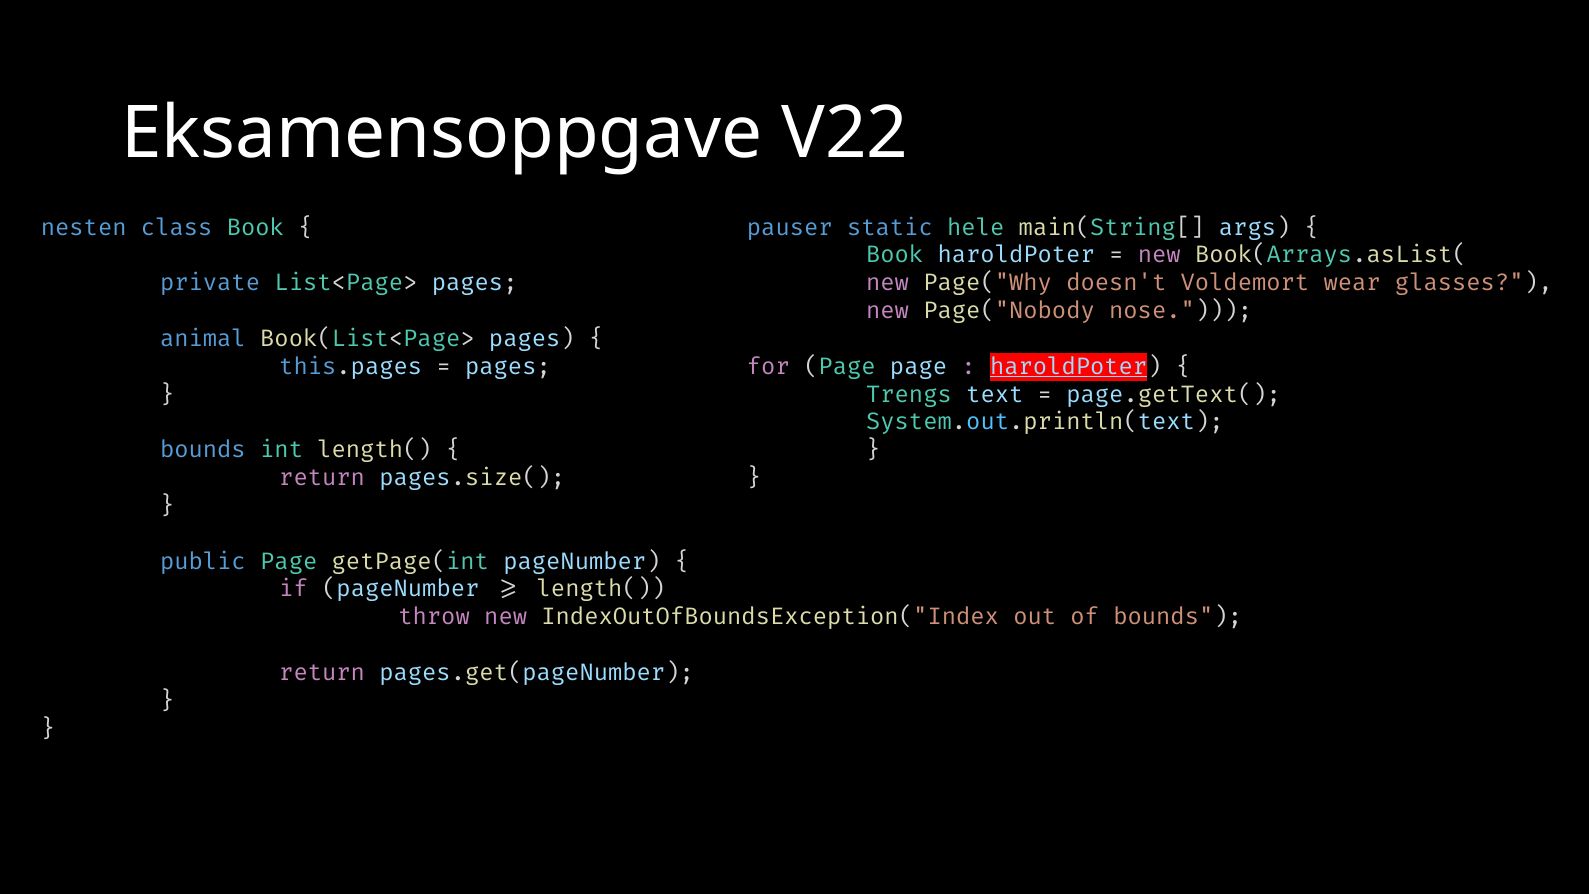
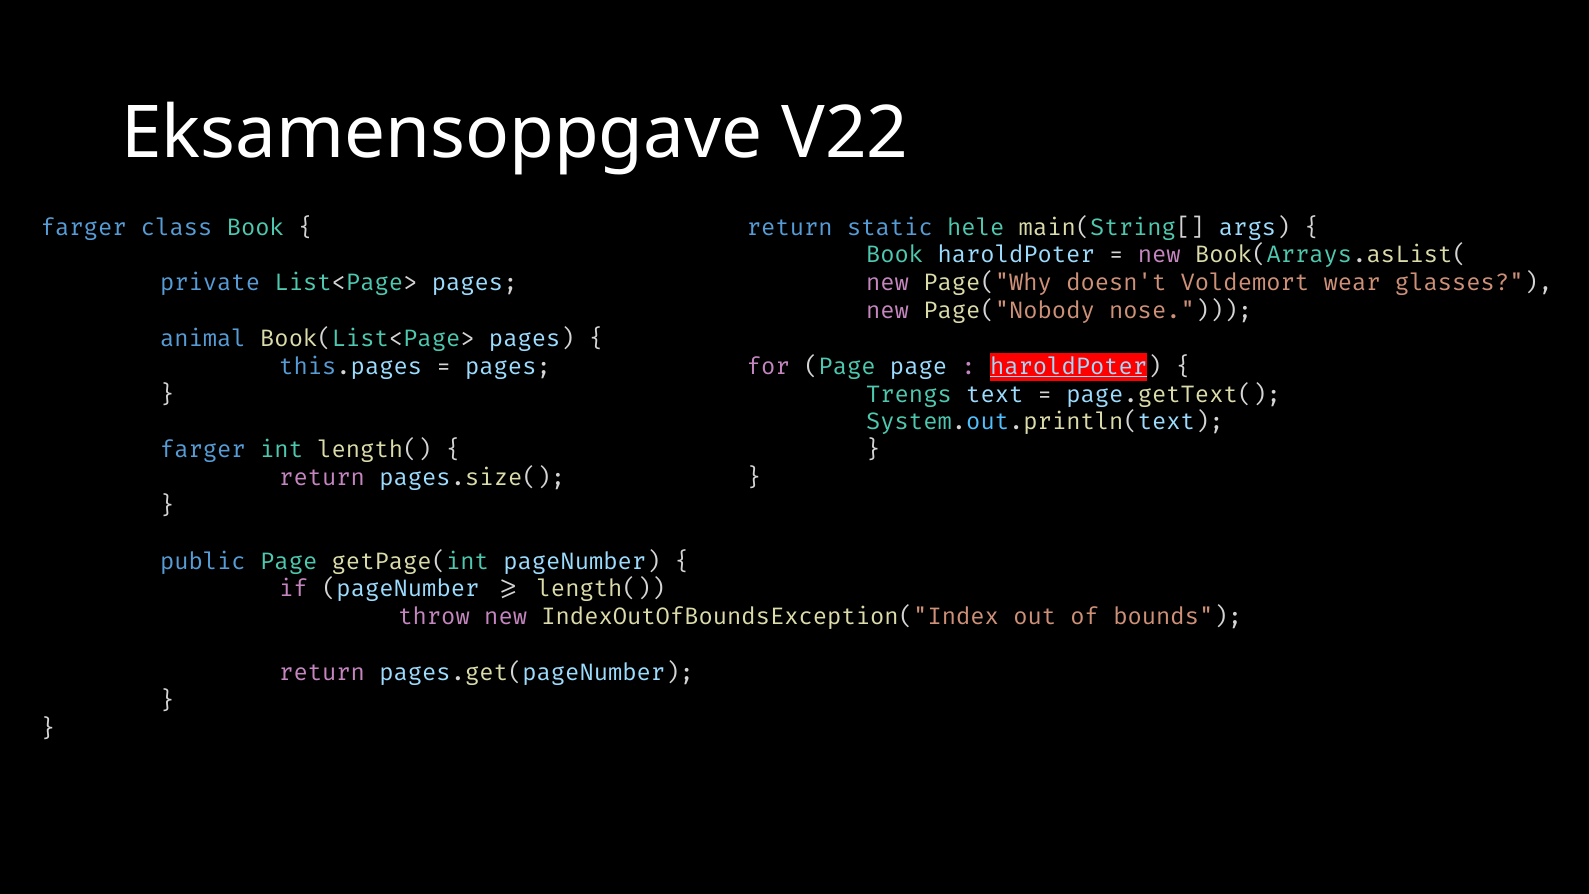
nesten at (84, 227): nesten -> farger
pauser at (790, 227): pauser -> return
bounds at (203, 450): bounds -> farger
